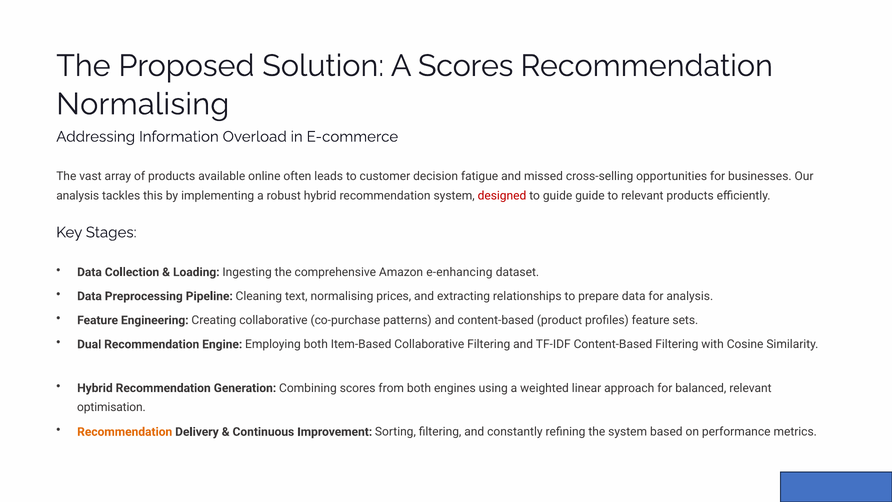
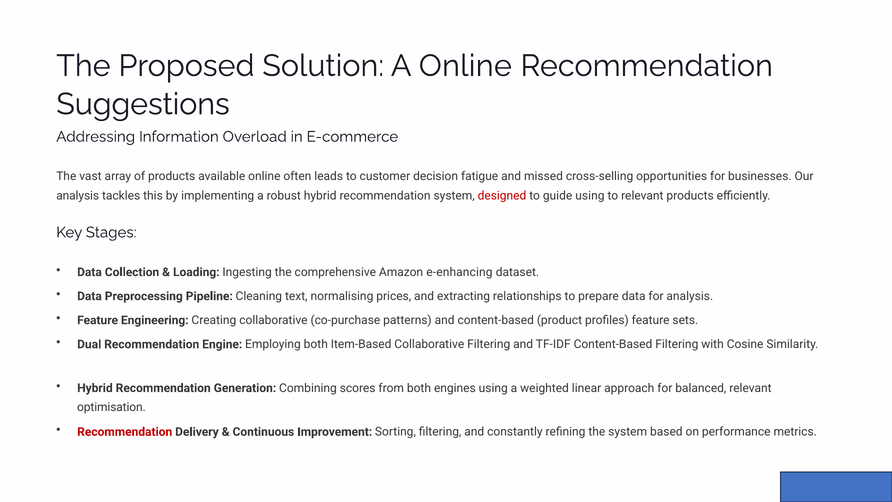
A Scores: Scores -> Online
Normalising at (143, 104): Normalising -> Suggestions
guide guide: guide -> using
Recommendation at (125, 432) colour: orange -> red
